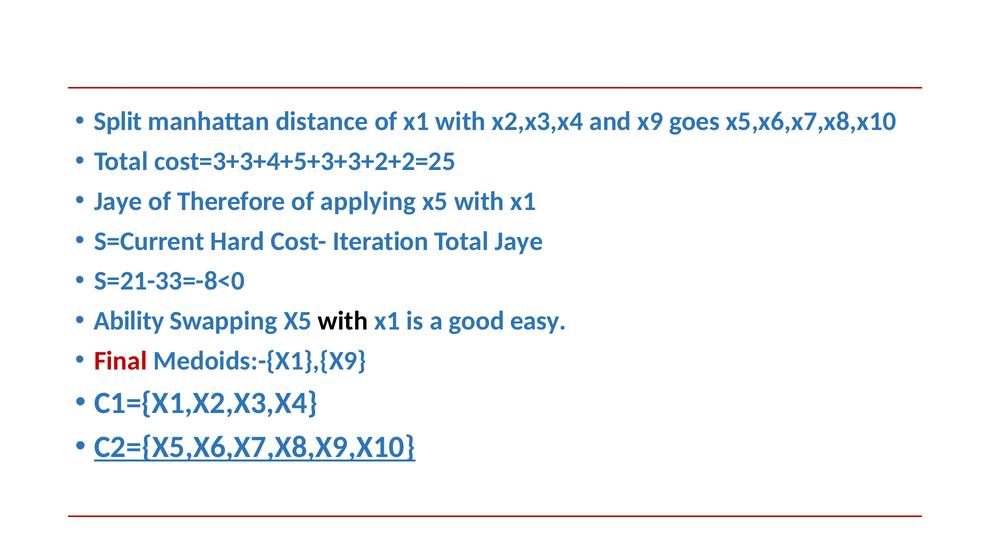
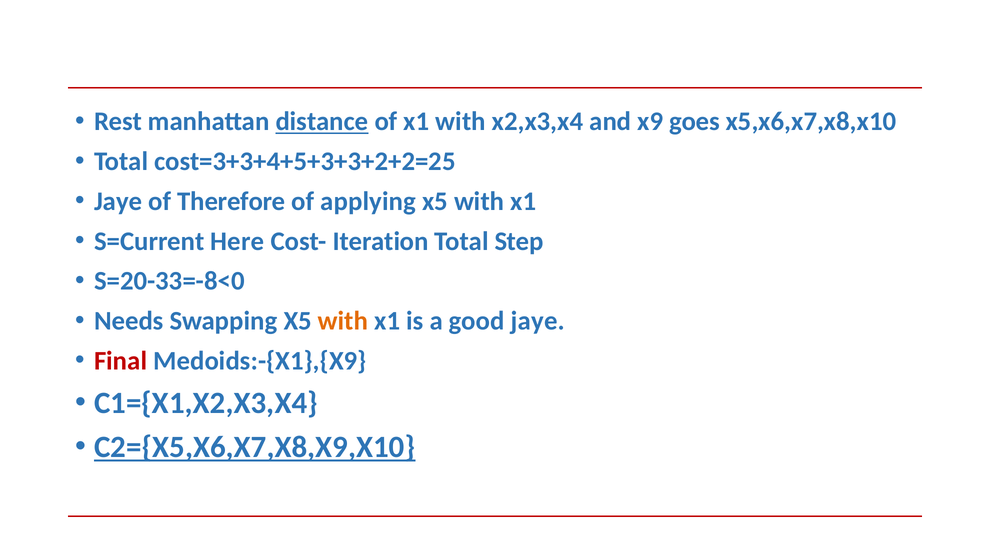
Split: Split -> Rest
distance underline: none -> present
Hard: Hard -> Here
Total Jaye: Jaye -> Step
S=21-33=-8<0: S=21-33=-8<0 -> S=20-33=-8<0
Ability: Ability -> Needs
with at (343, 321) colour: black -> orange
good easy: easy -> jaye
